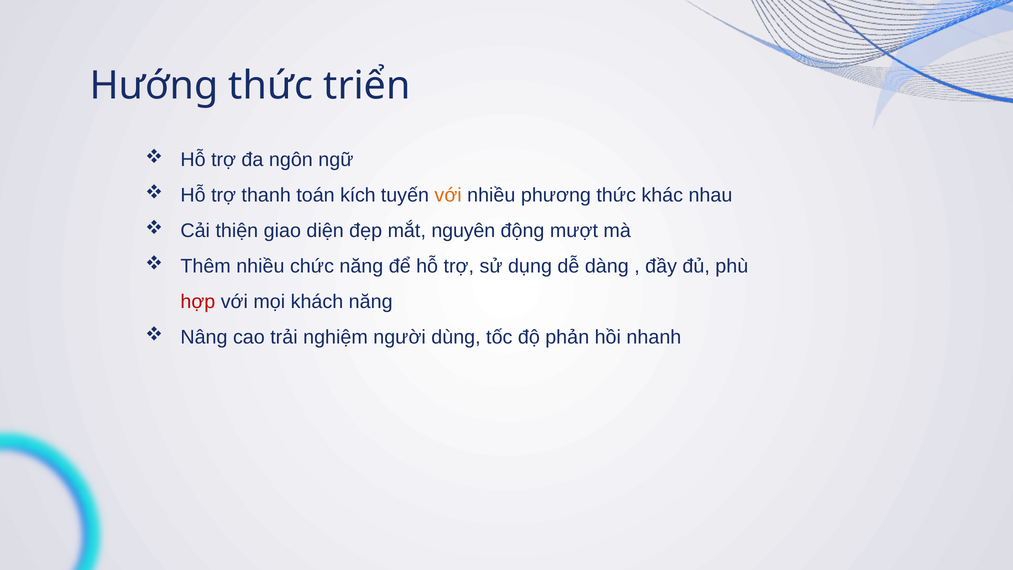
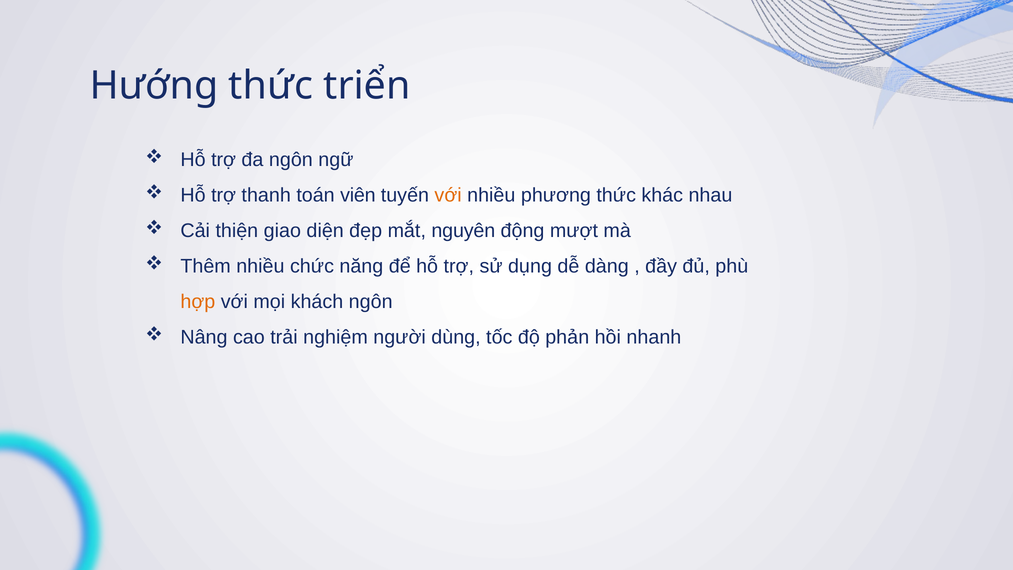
kích: kích -> viên
hợp colour: red -> orange
khách năng: năng -> ngôn
